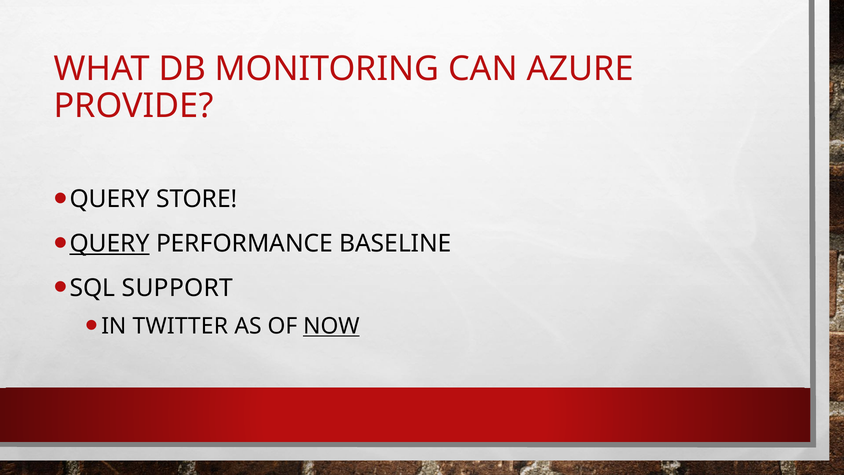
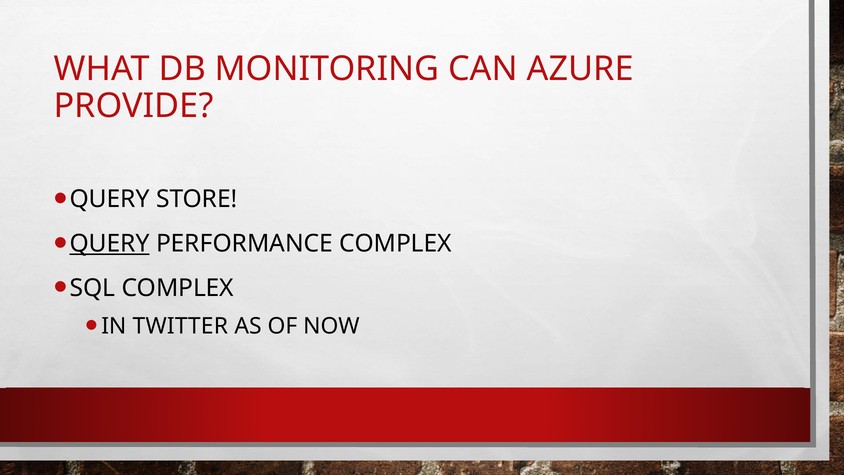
PERFORMANCE BASELINE: BASELINE -> COMPLEX
SQL SUPPORT: SUPPORT -> COMPLEX
NOW underline: present -> none
